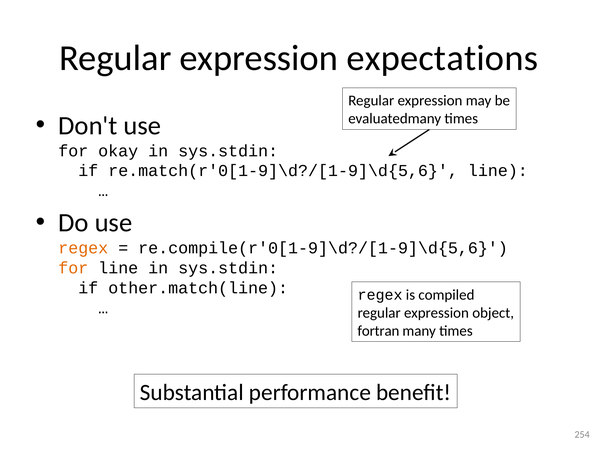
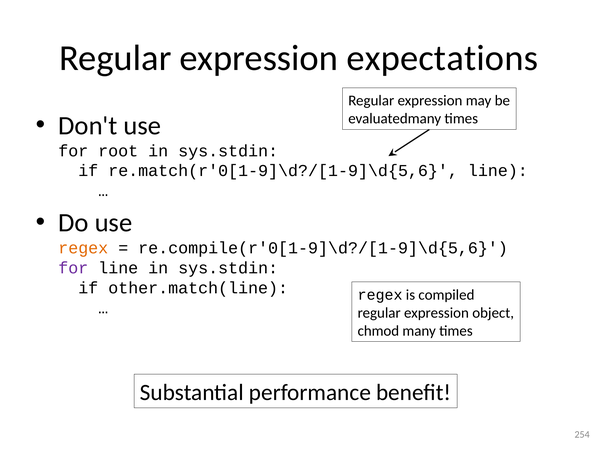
okay: okay -> root
for at (73, 268) colour: orange -> purple
fortran: fortran -> chmod
